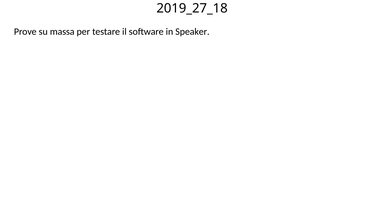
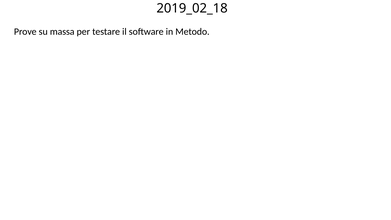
2019_27_18: 2019_27_18 -> 2019_02_18
Speaker: Speaker -> Metodo
